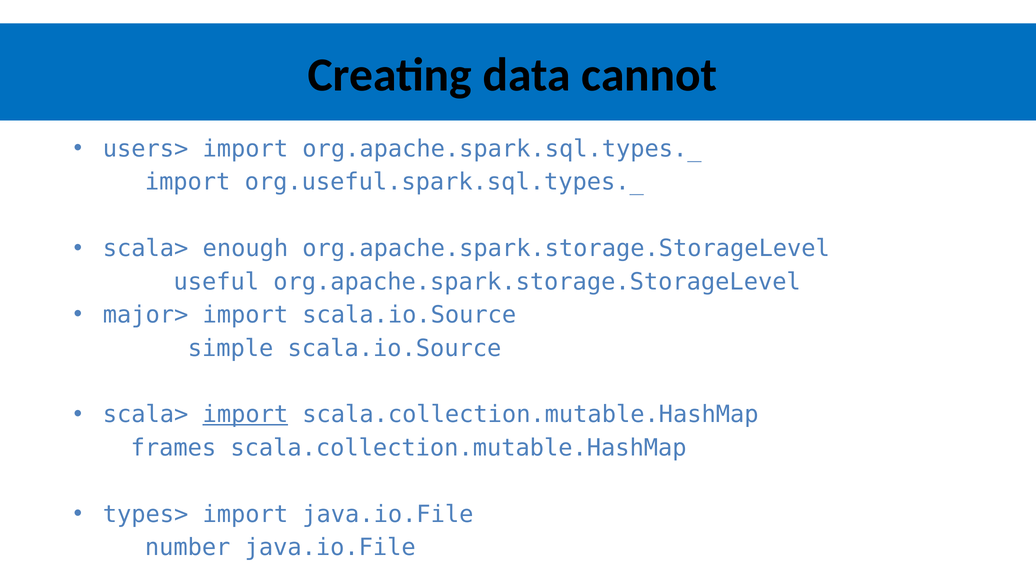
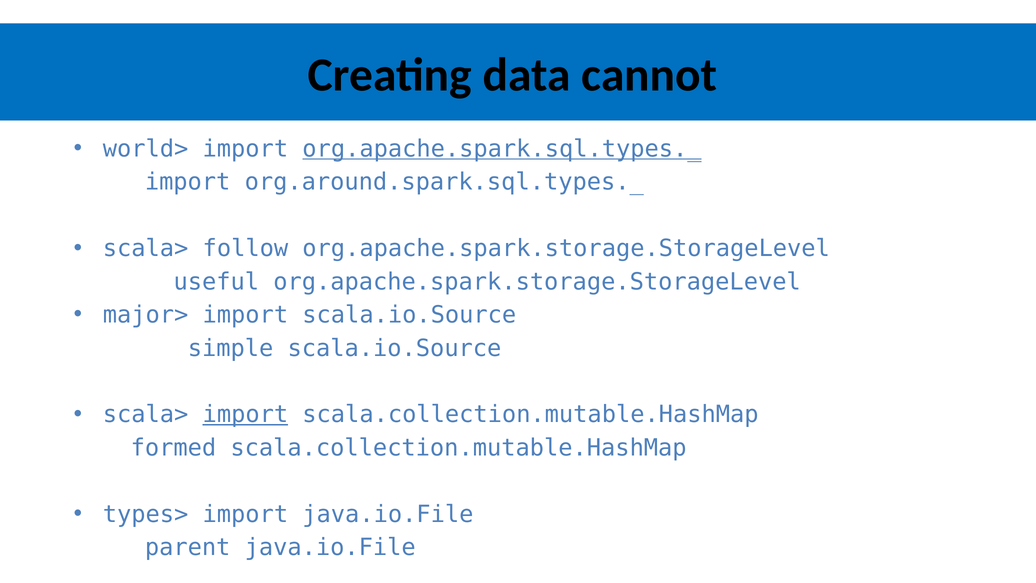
users>: users> -> world>
org.apache.spark.sql.types._ underline: none -> present
org.useful.spark.sql.types._: org.useful.spark.sql.types._ -> org.around.spark.sql.types._
enough: enough -> follow
frames: frames -> formed
number: number -> parent
